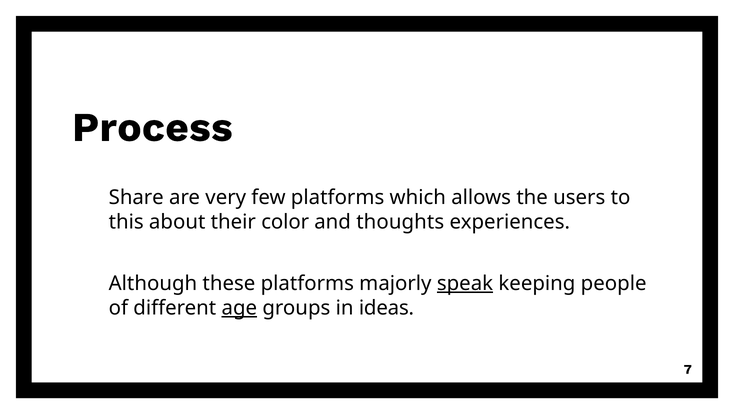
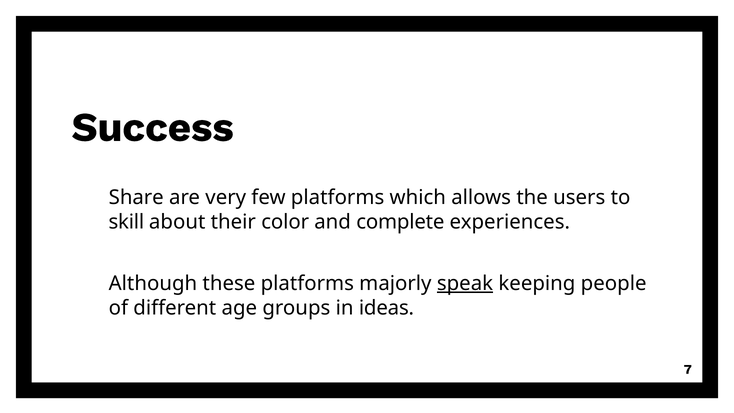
Process: Process -> Success
this: this -> skill
thoughts: thoughts -> complete
age underline: present -> none
